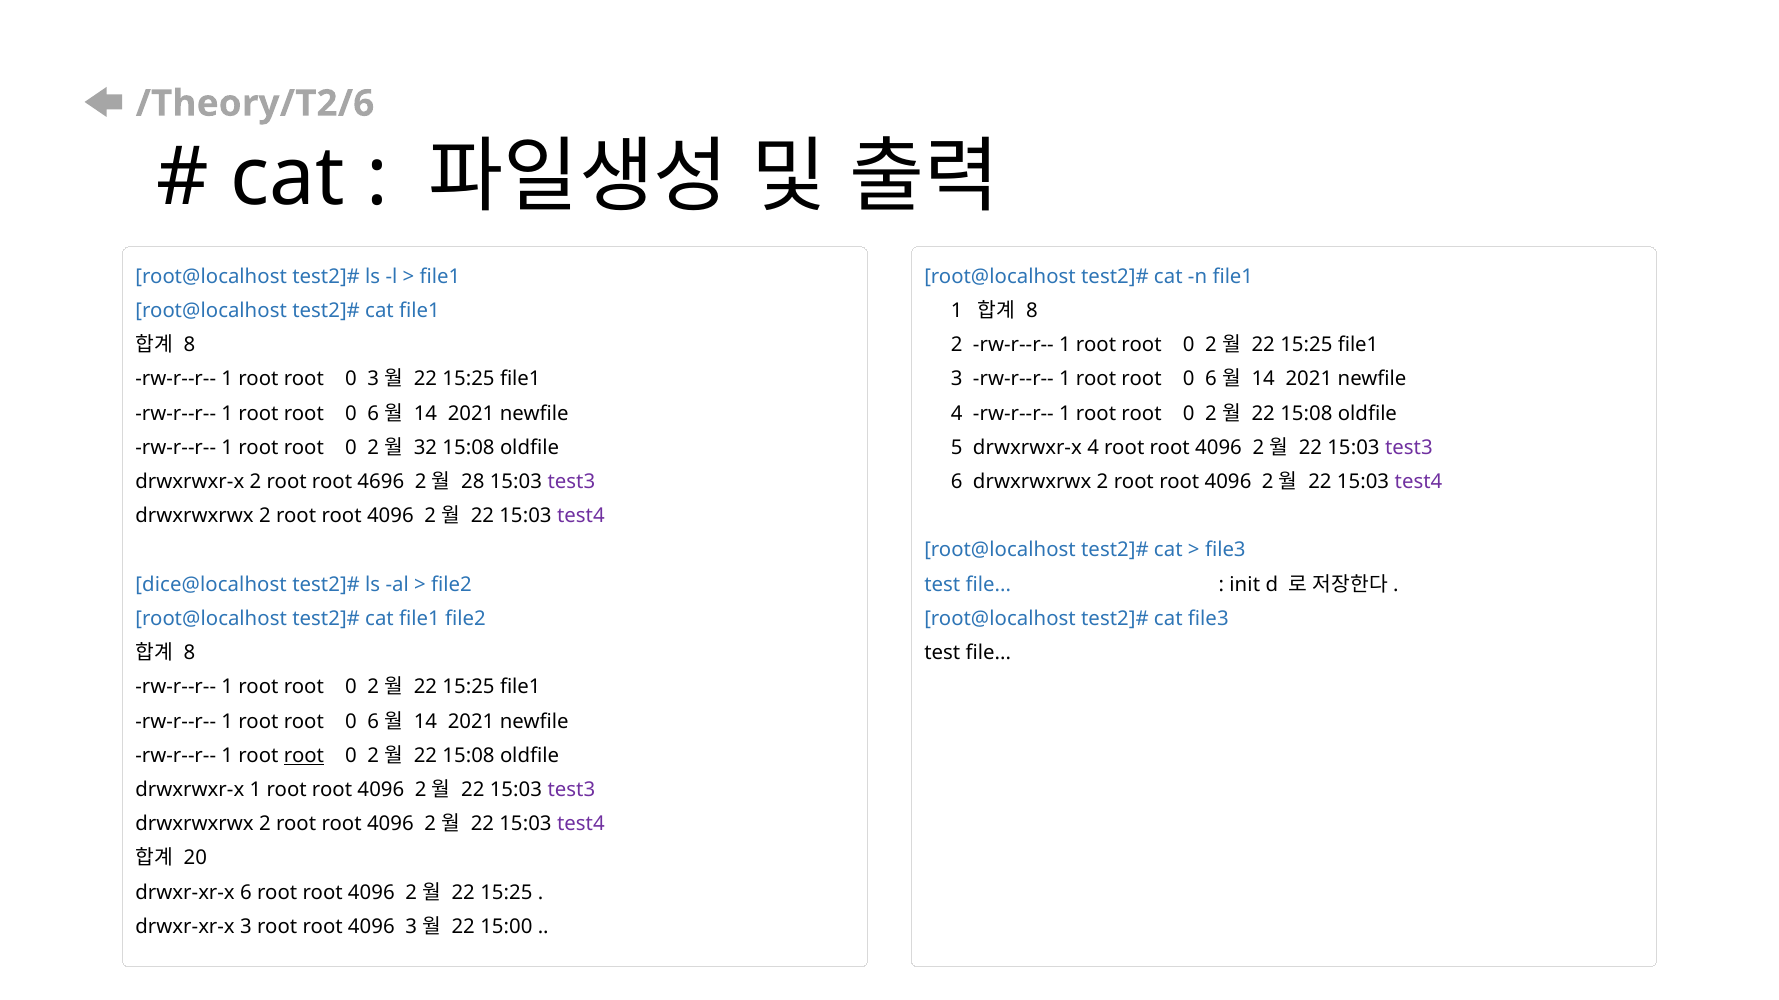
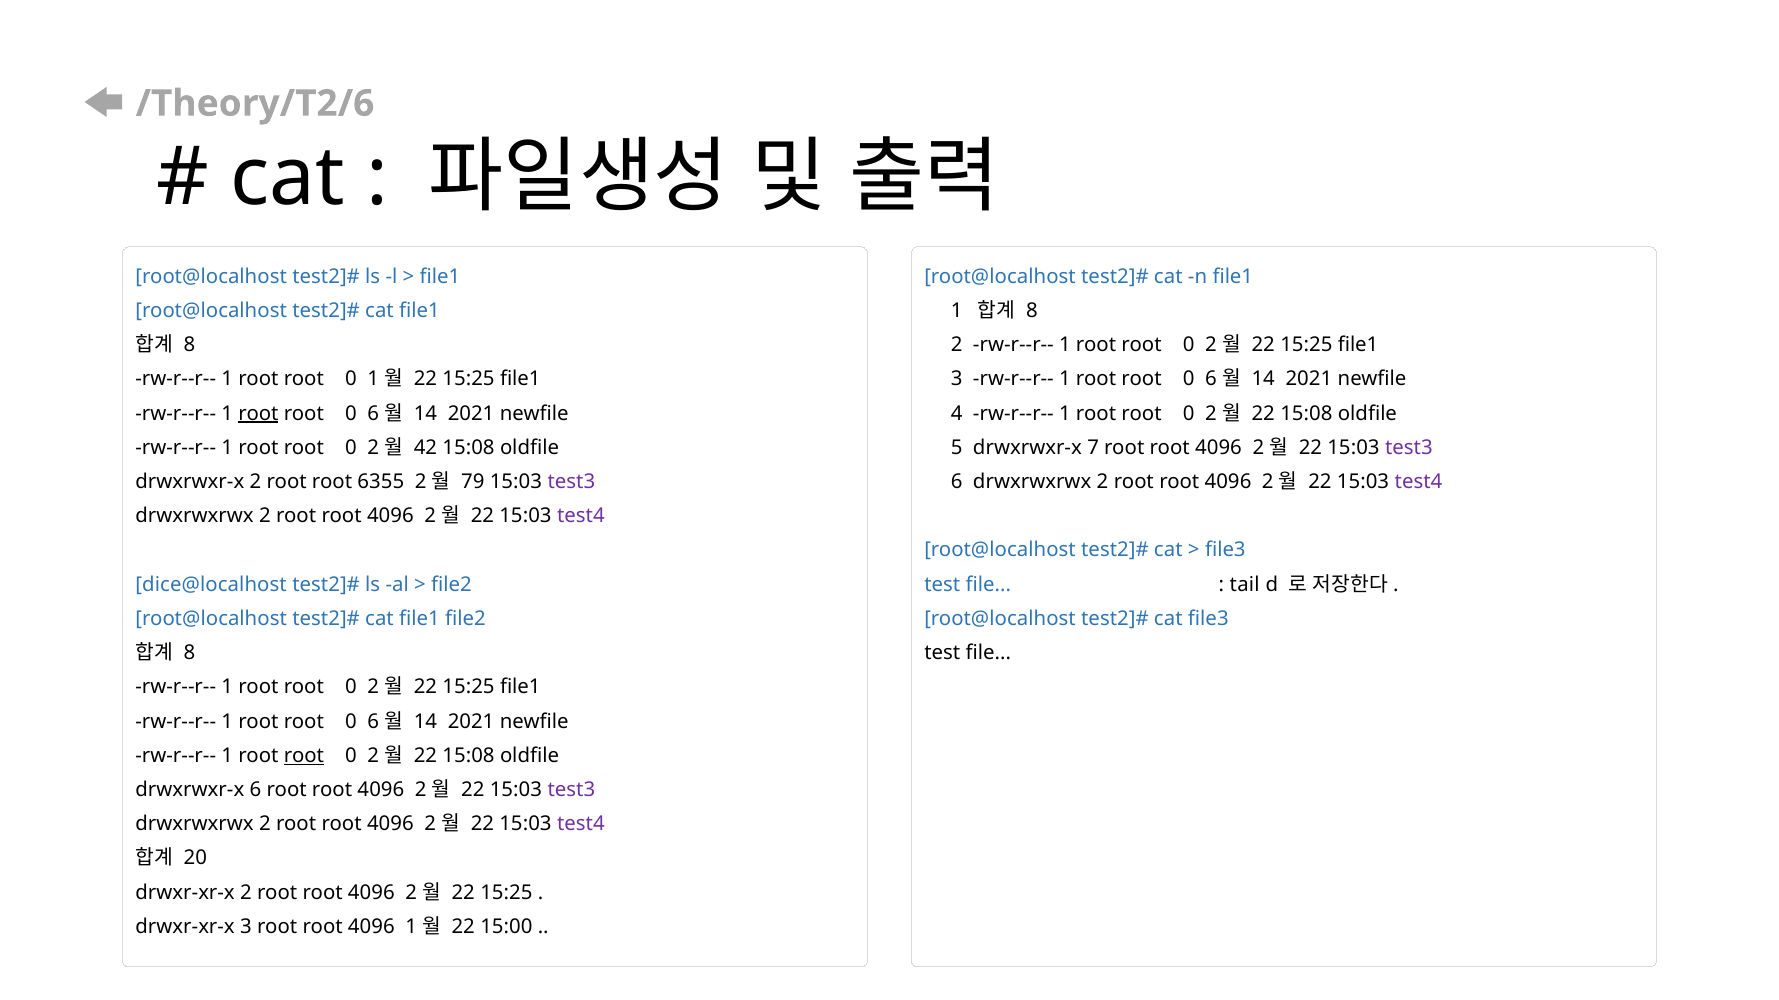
0 3: 3 -> 1
root at (258, 414) underline: none -> present
32: 32 -> 42
drwxrwxr-x 4: 4 -> 7
4696: 4696 -> 6355
28: 28 -> 79
init: init -> tail
drwxrwxr-x 1: 1 -> 6
drwxr-xr-x 6: 6 -> 2
4096 3: 3 -> 1
